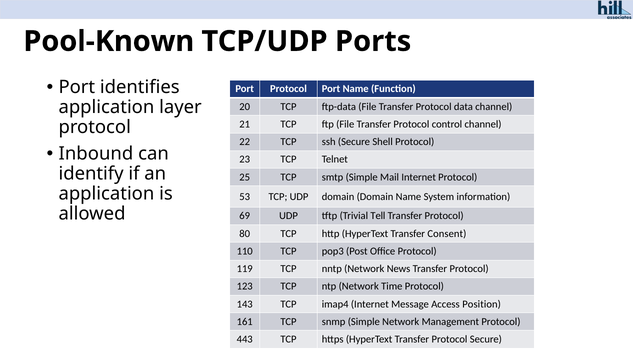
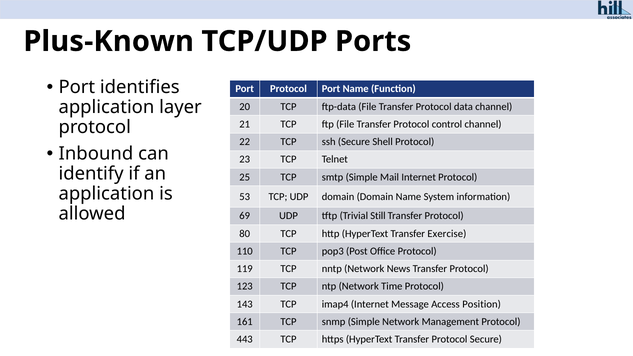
Pool-Known: Pool-Known -> Plus-Known
Tell: Tell -> Still
Consent: Consent -> Exercise
